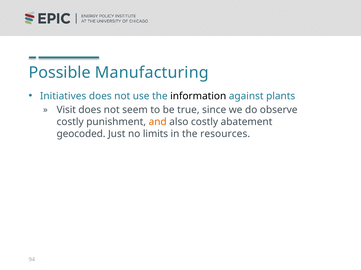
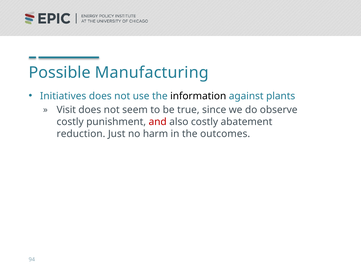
and colour: orange -> red
geocoded: geocoded -> reduction
limits: limits -> harm
resources: resources -> outcomes
